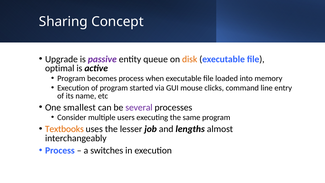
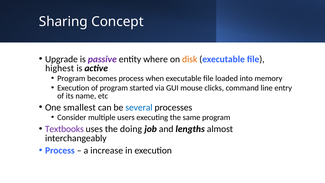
queue: queue -> where
optimal: optimal -> highest
several colour: purple -> blue
Textbooks colour: orange -> purple
lesser: lesser -> doing
switches: switches -> increase
